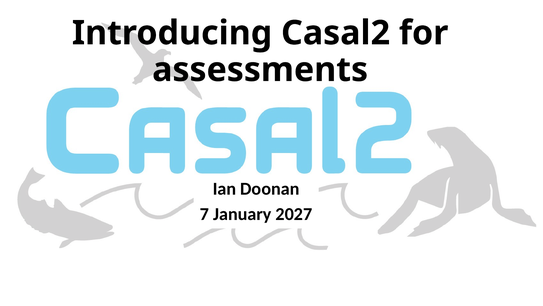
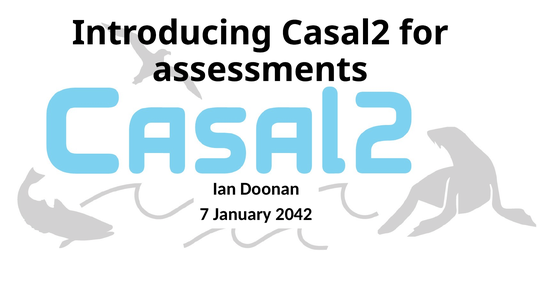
2027: 2027 -> 2042
